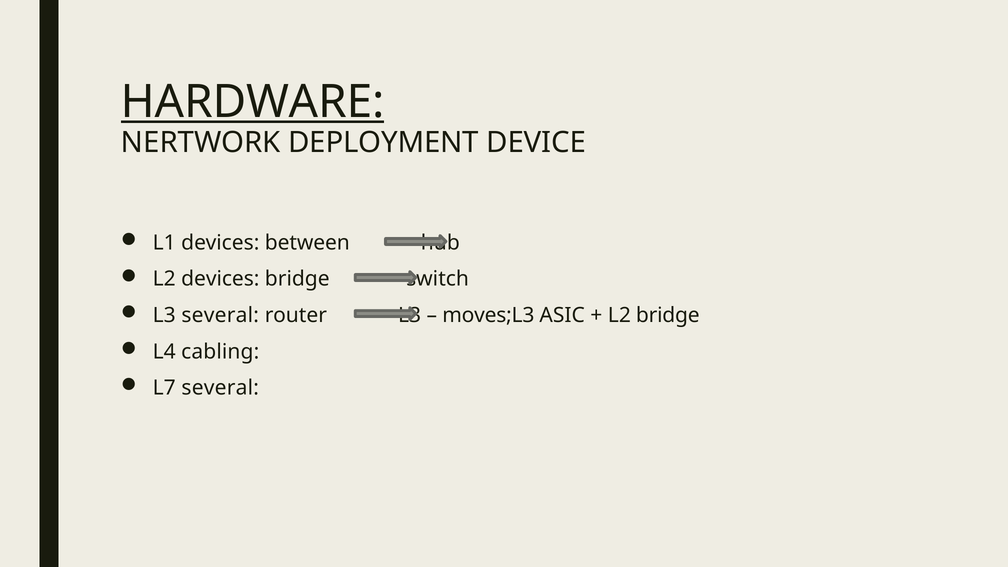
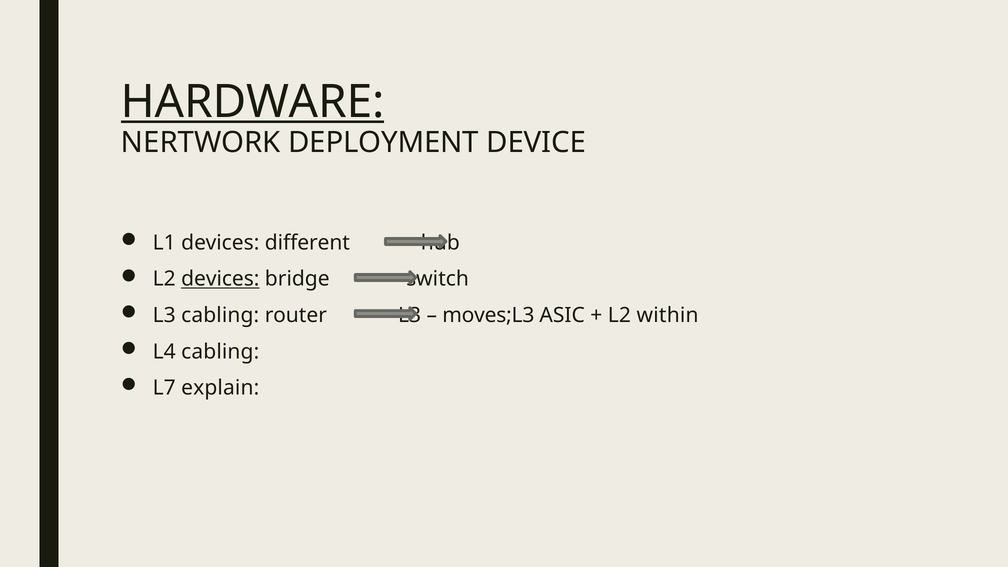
between: between -> different
devices at (220, 279) underline: none -> present
L3 several: several -> cabling
L2 bridge: bridge -> within
L7 several: several -> explain
